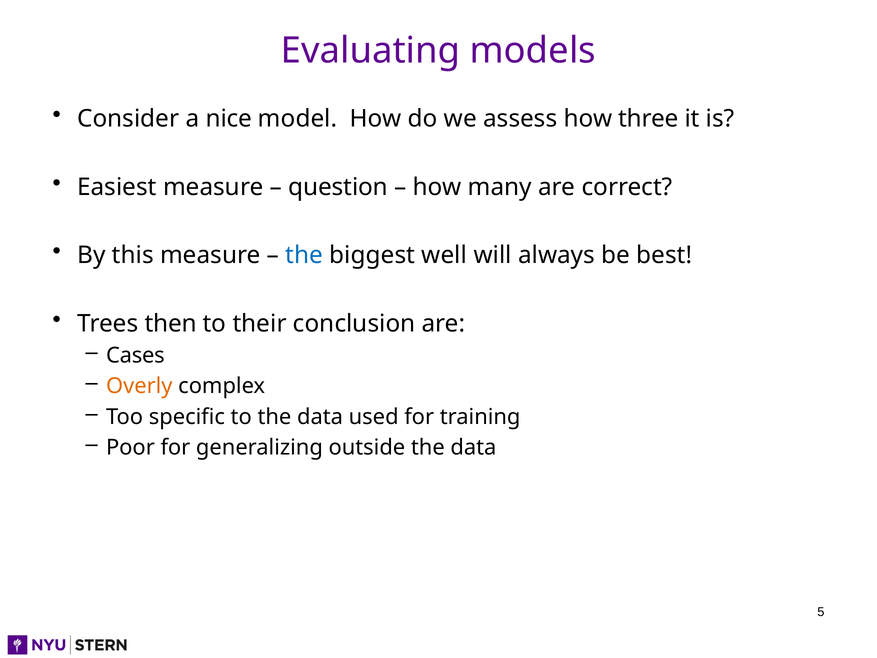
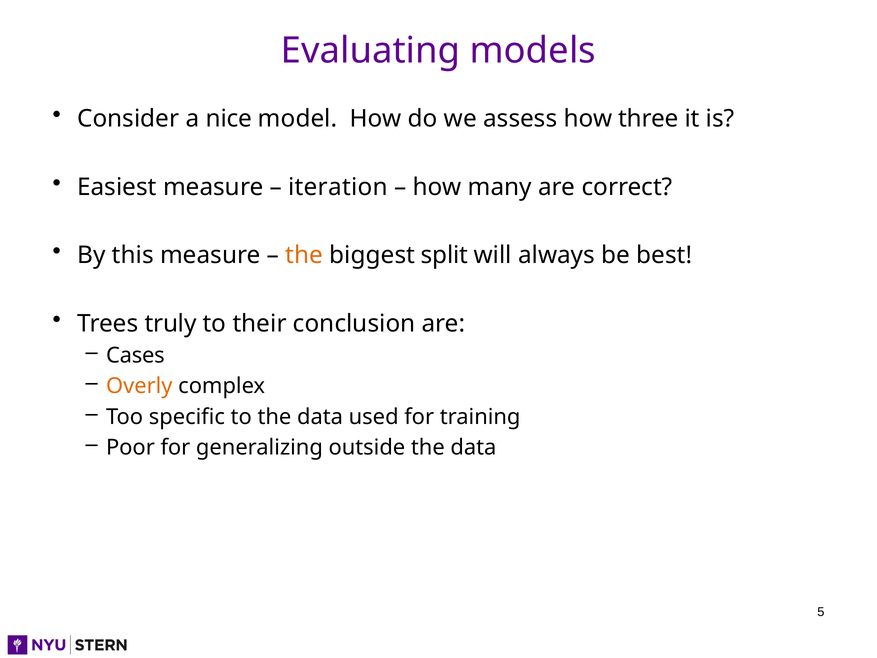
question: question -> iteration
the at (304, 255) colour: blue -> orange
well: well -> split
then: then -> truly
